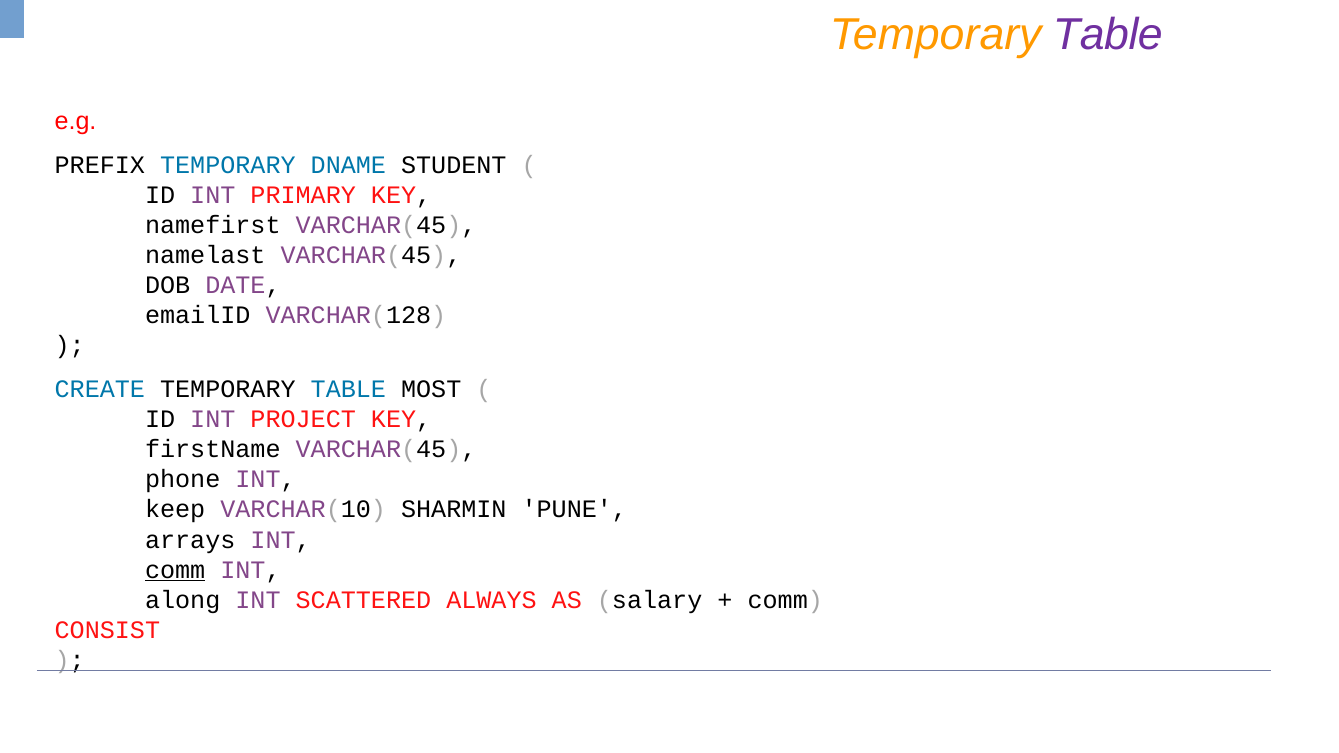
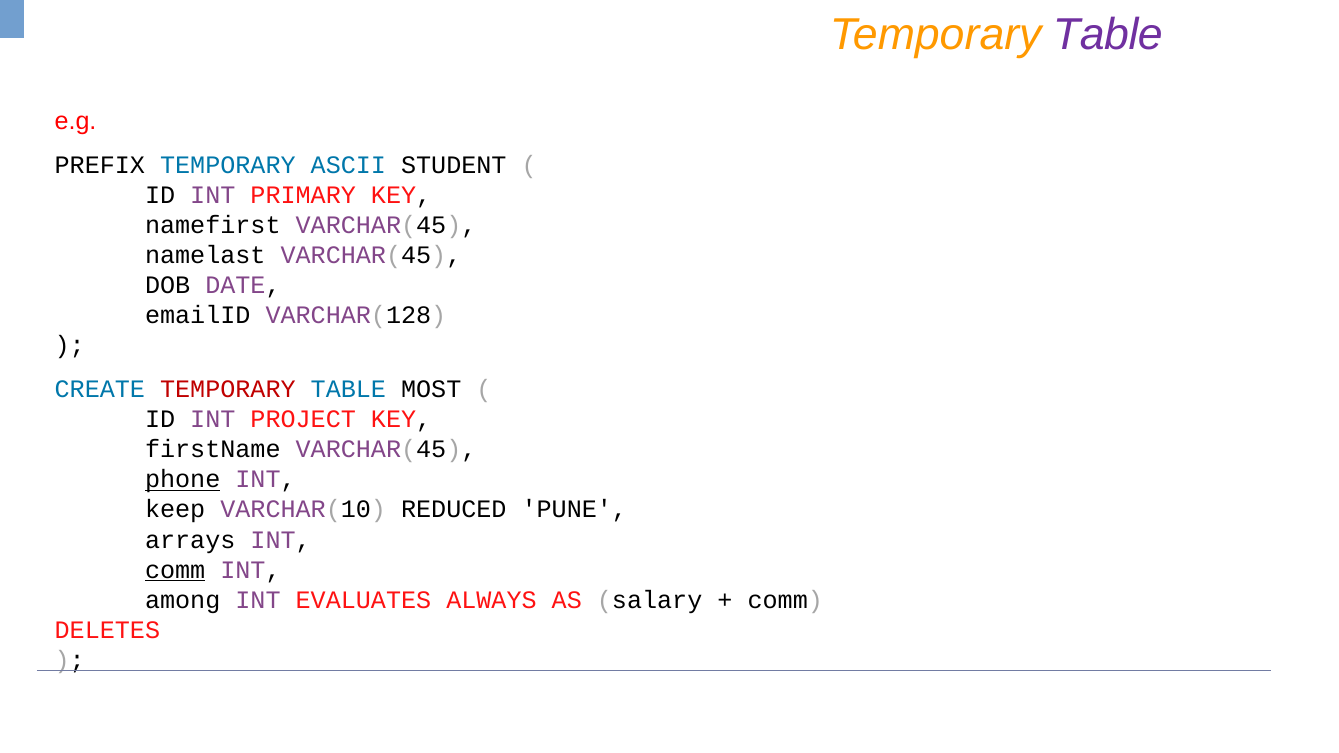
DNAME: DNAME -> ASCII
TEMPORARY at (228, 389) colour: black -> red
phone underline: none -> present
SHARMIN: SHARMIN -> REDUCED
along: along -> among
SCATTERED: SCATTERED -> EVALUATES
CONSIST: CONSIST -> DELETES
